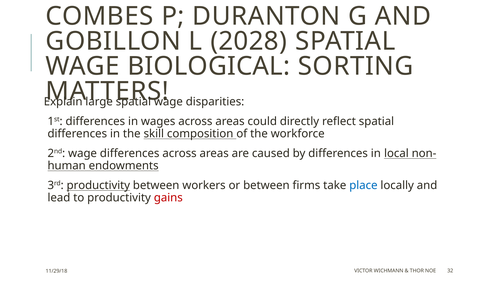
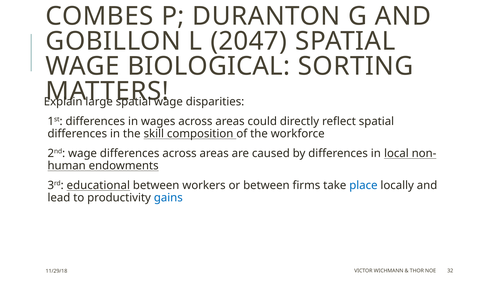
2028: 2028 -> 2047
3rd productivity: productivity -> educational
gains colour: red -> blue
